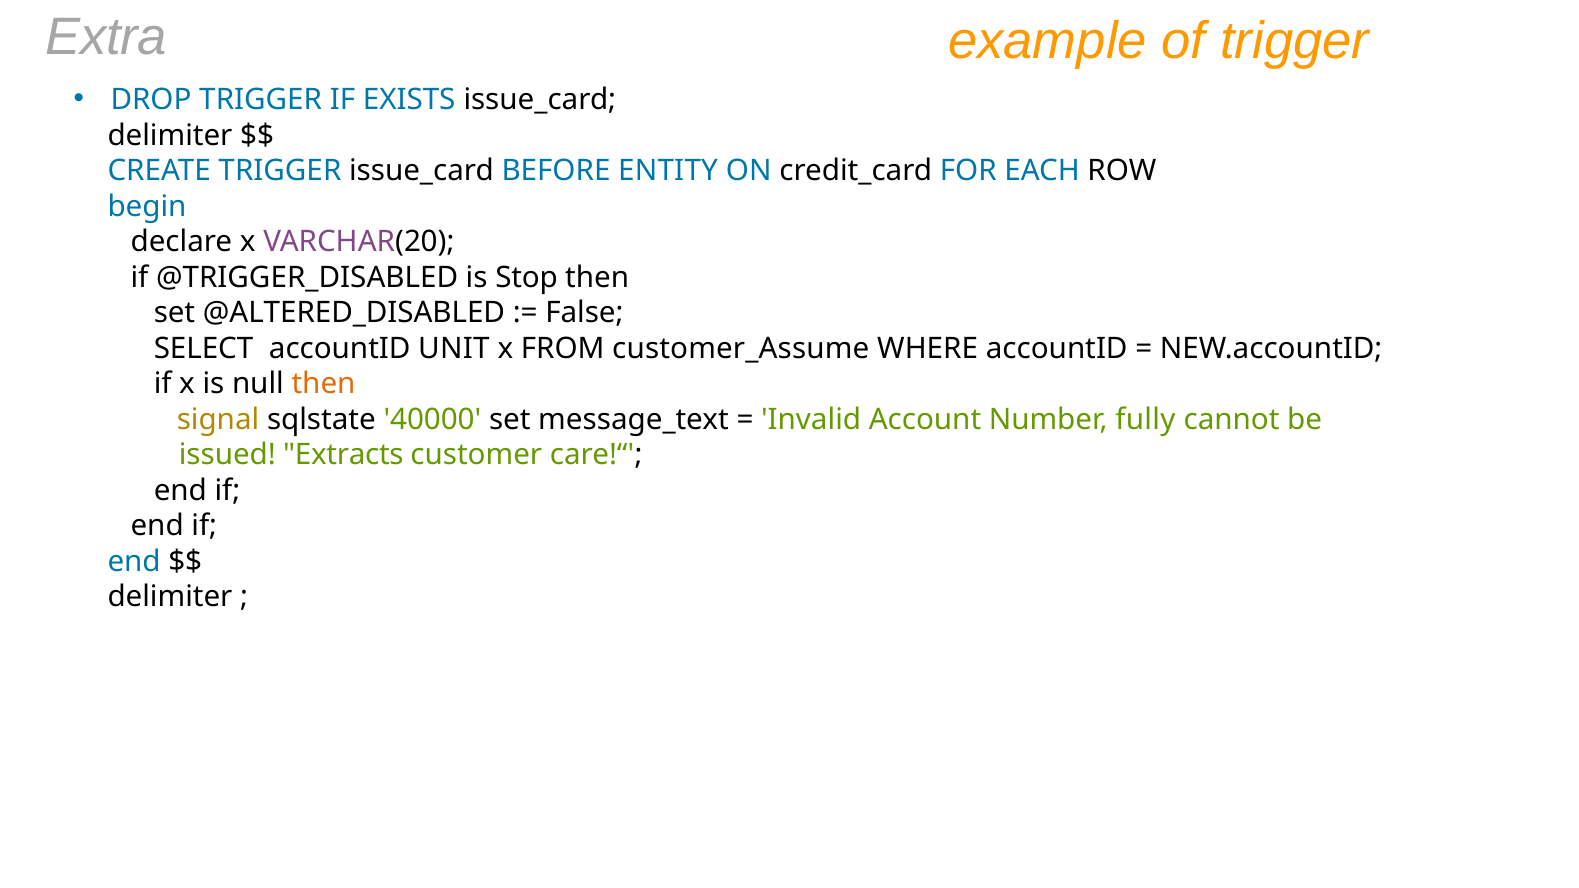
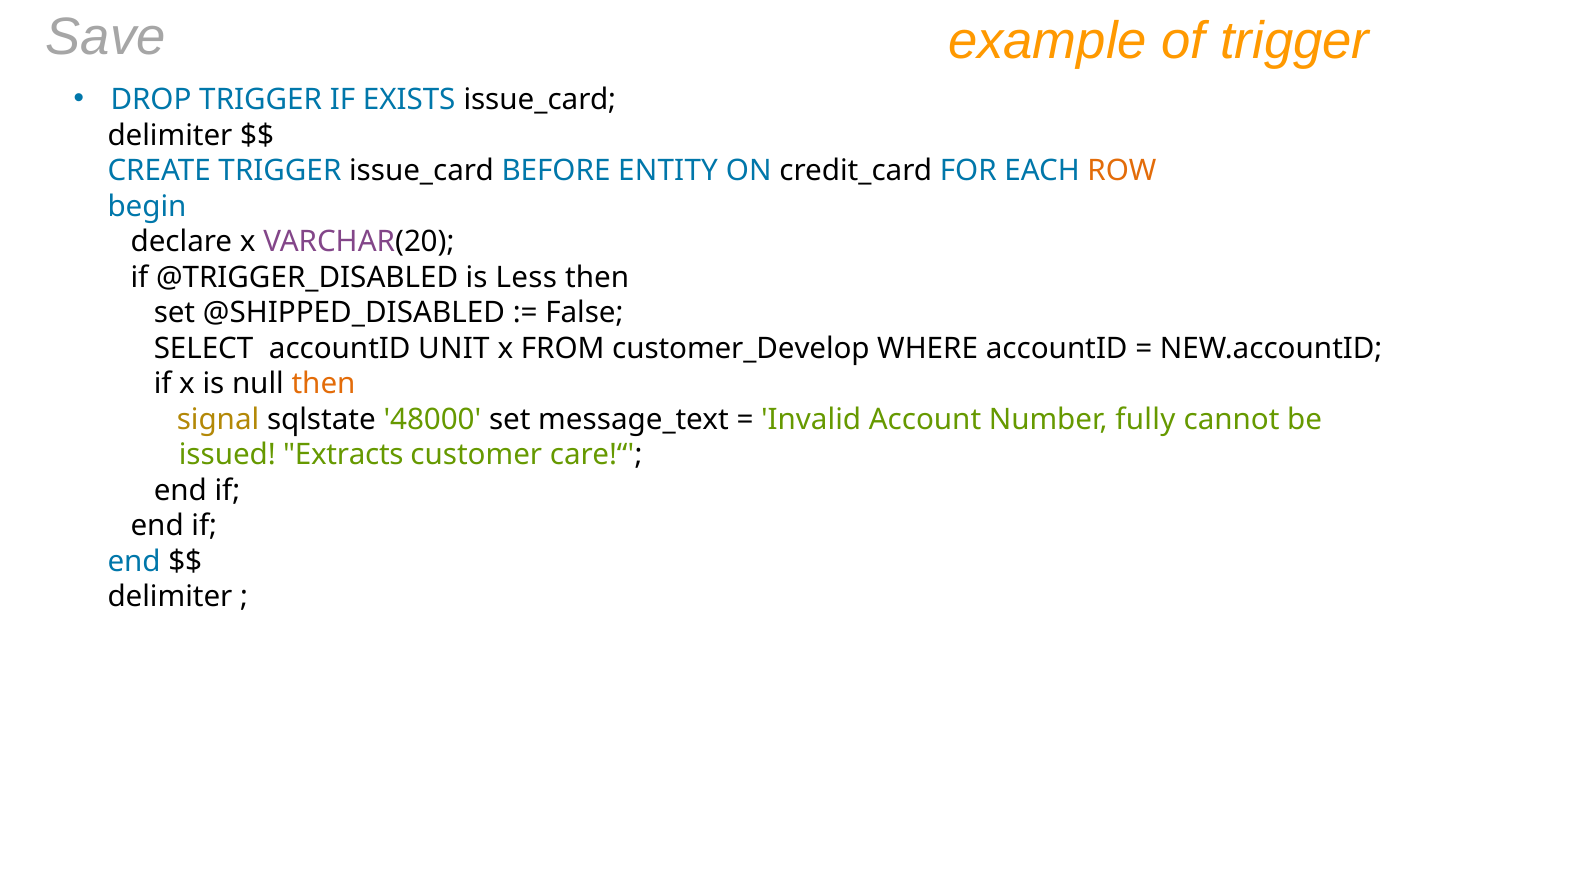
Extra: Extra -> Save
ROW colour: black -> orange
Stop: Stop -> Less
@ALTERED_DISABLED: @ALTERED_DISABLED -> @SHIPPED_DISABLED
customer_Assume: customer_Assume -> customer_Develop
40000: 40000 -> 48000
